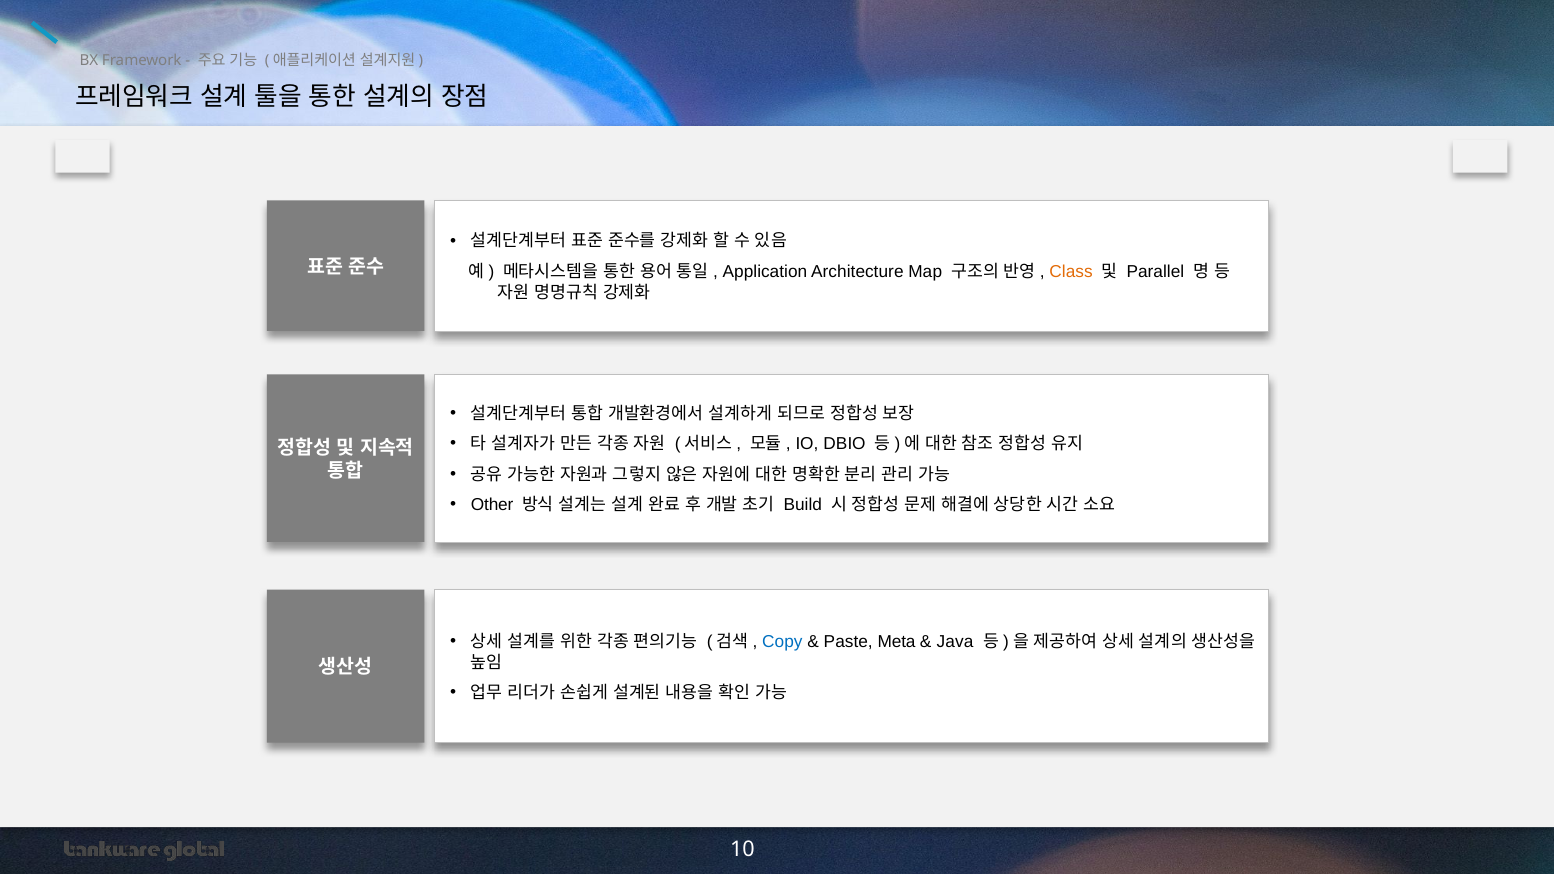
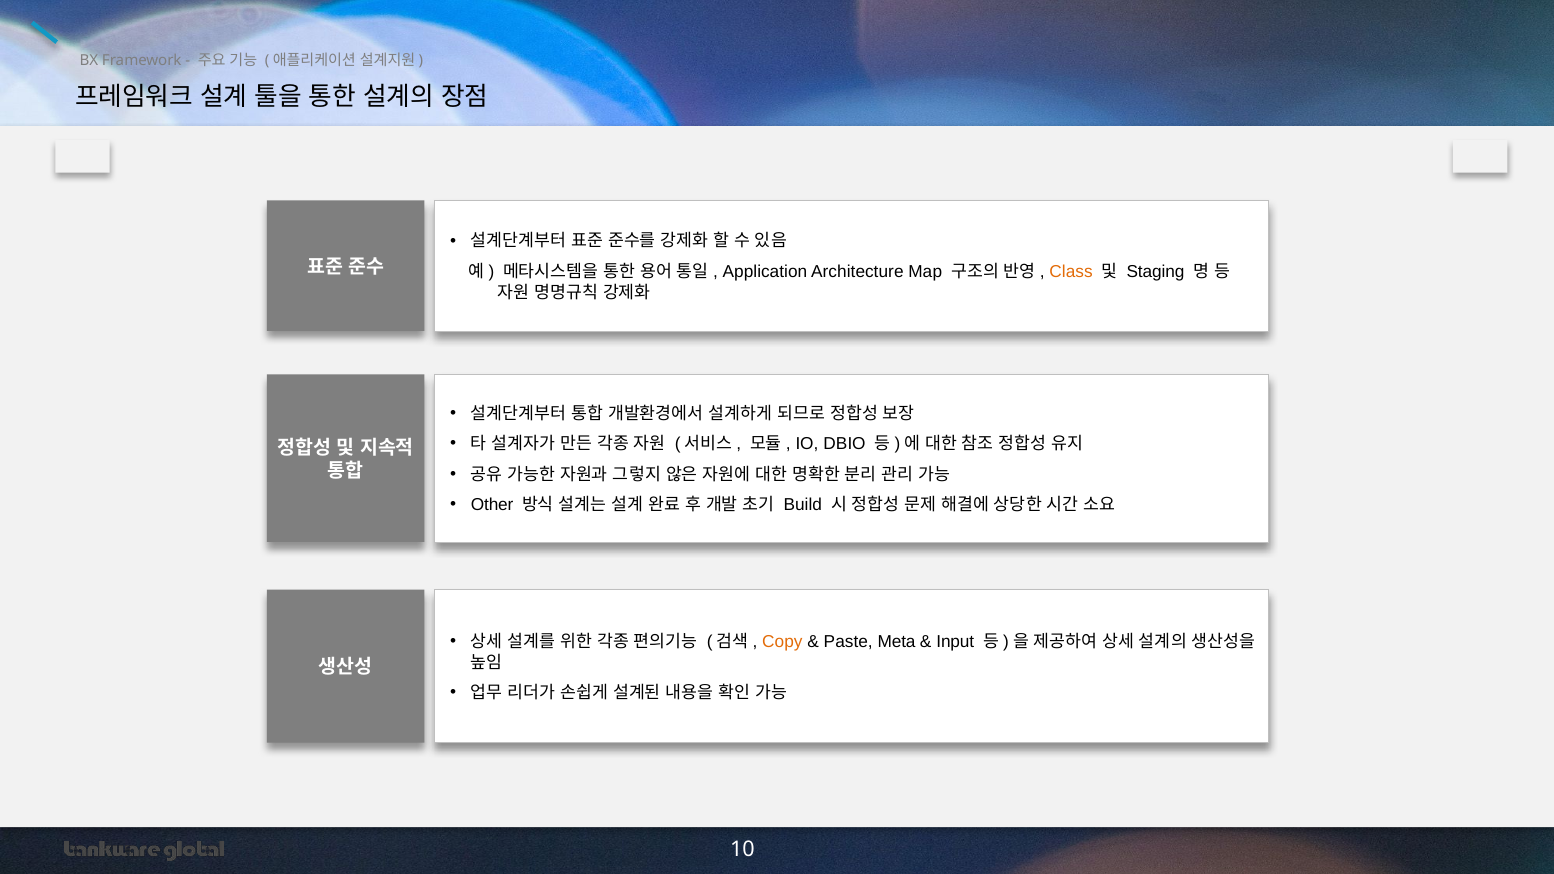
Parallel: Parallel -> Staging
Copy colour: blue -> orange
Java: Java -> Input
